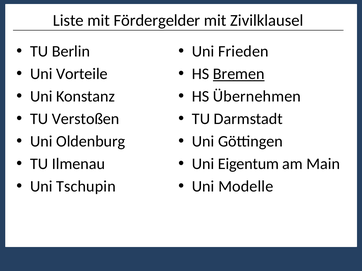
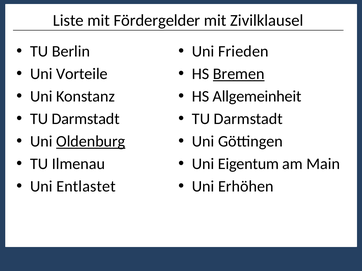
Übernehmen: Übernehmen -> Allgemeinheit
Verstoßen at (86, 119): Verstoßen -> Darmstadt
Oldenburg underline: none -> present
Tschupin: Tschupin -> Entlastet
Modelle: Modelle -> Erhöhen
